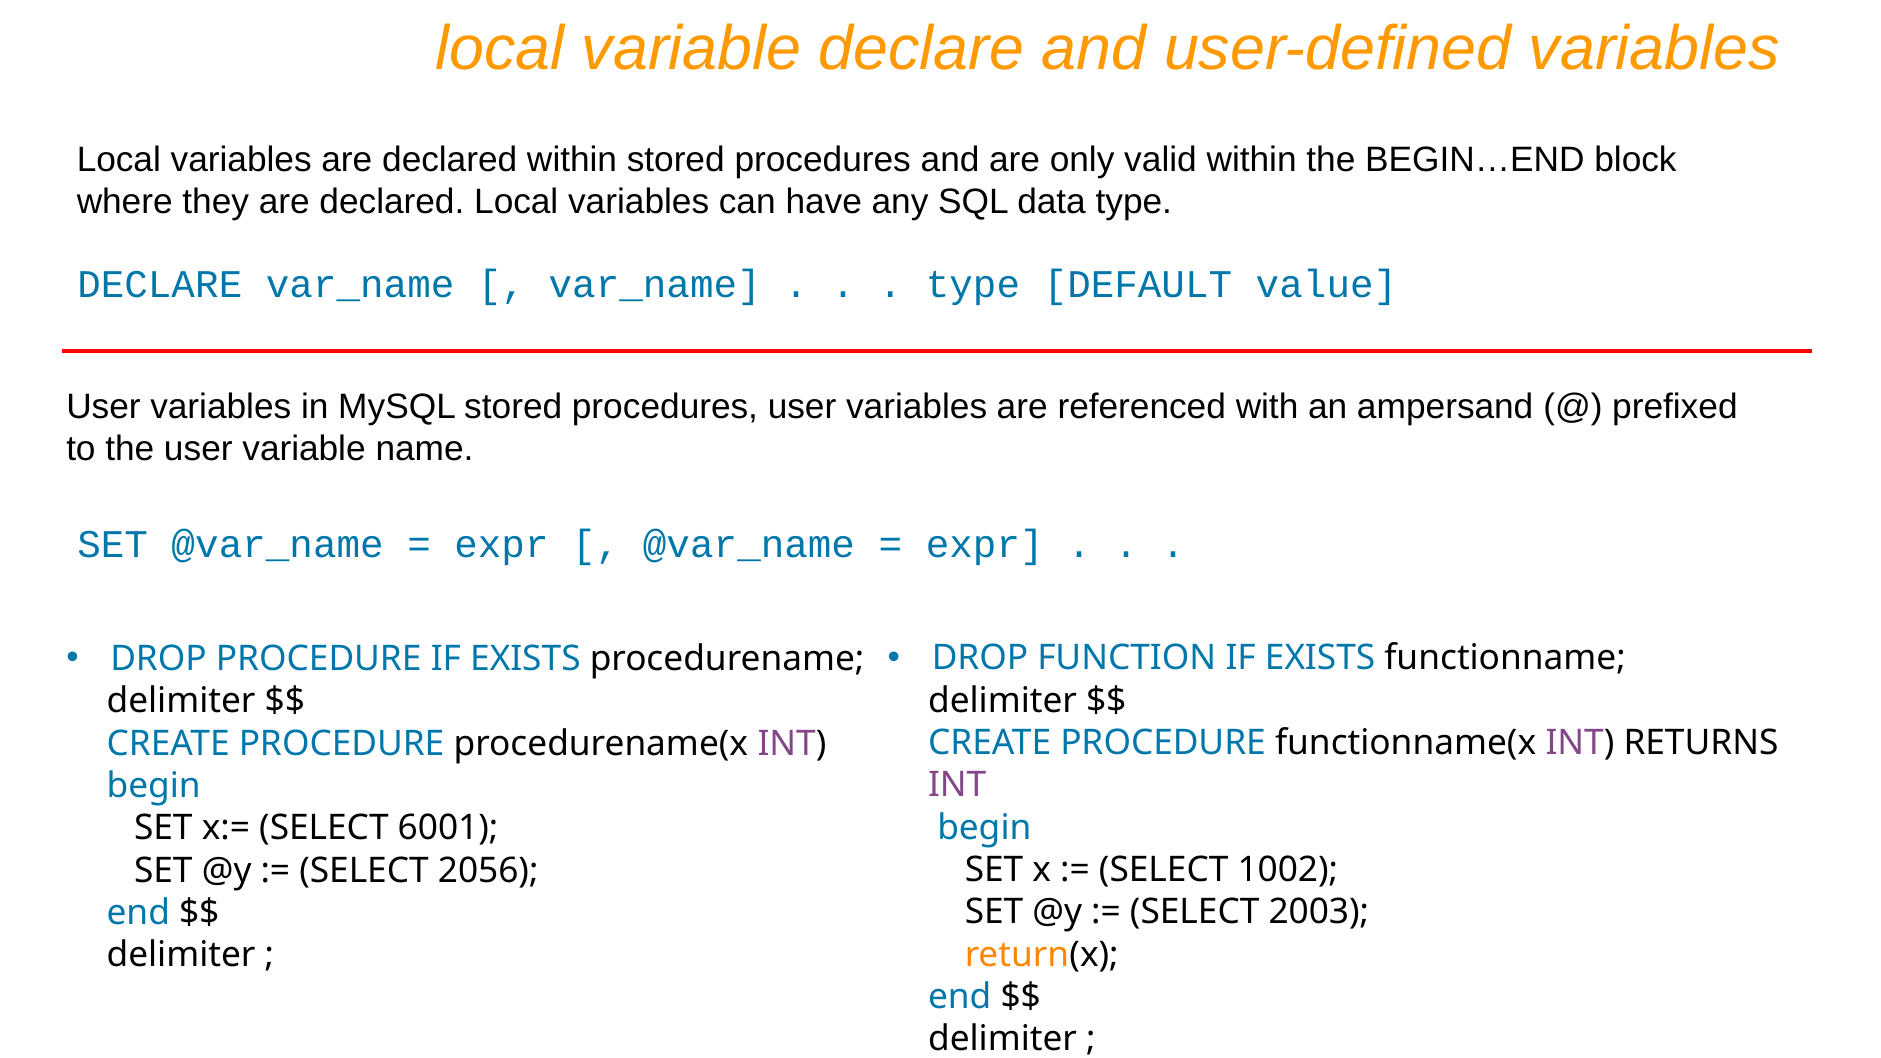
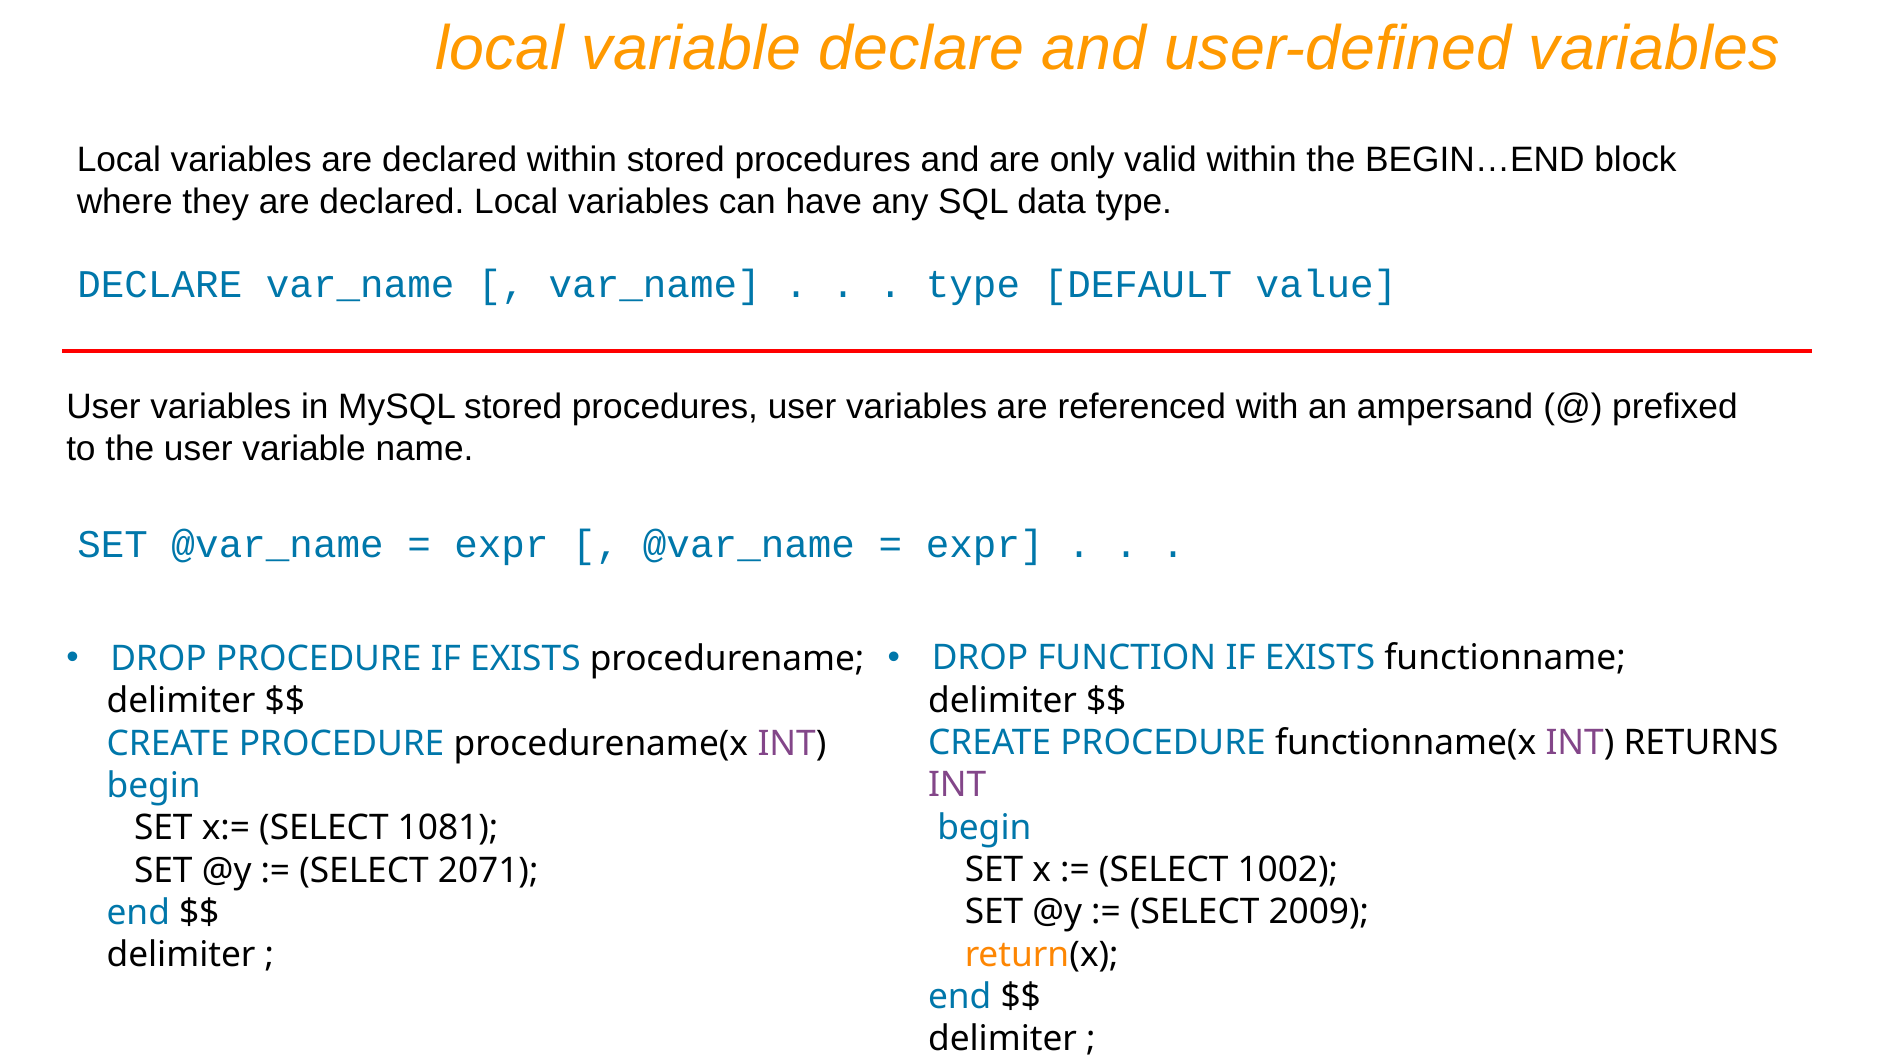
6001: 6001 -> 1081
2056: 2056 -> 2071
2003: 2003 -> 2009
